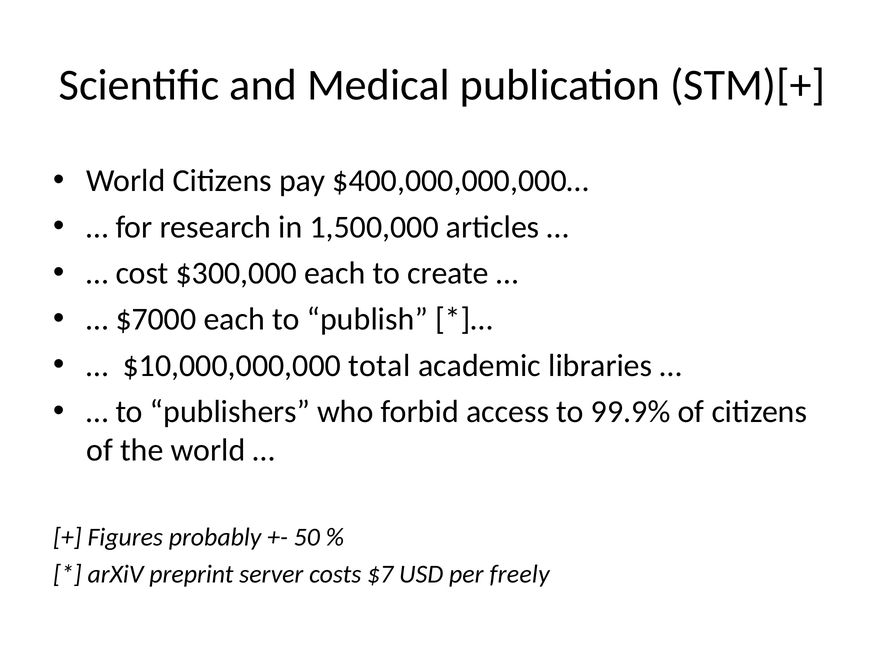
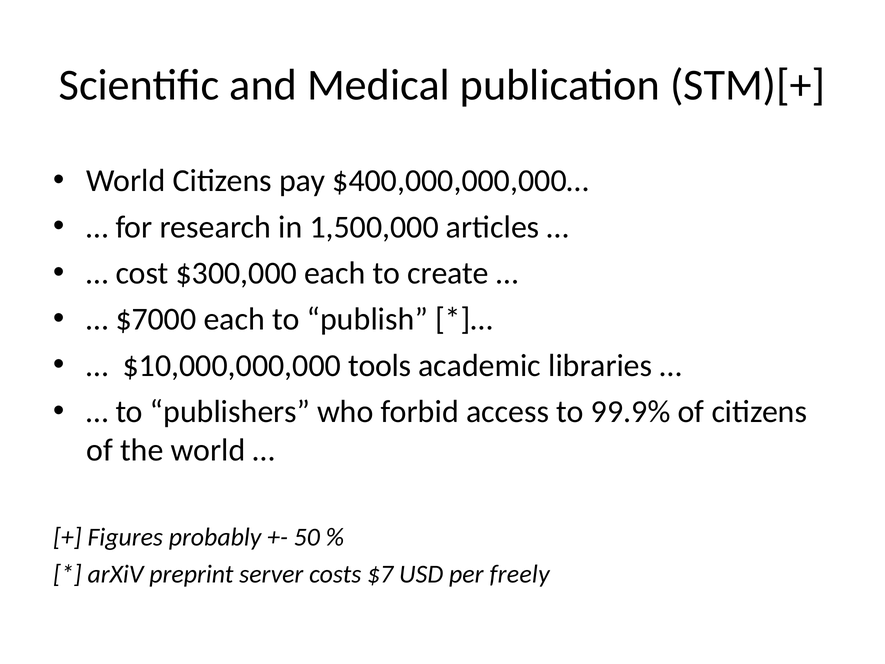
total: total -> tools
